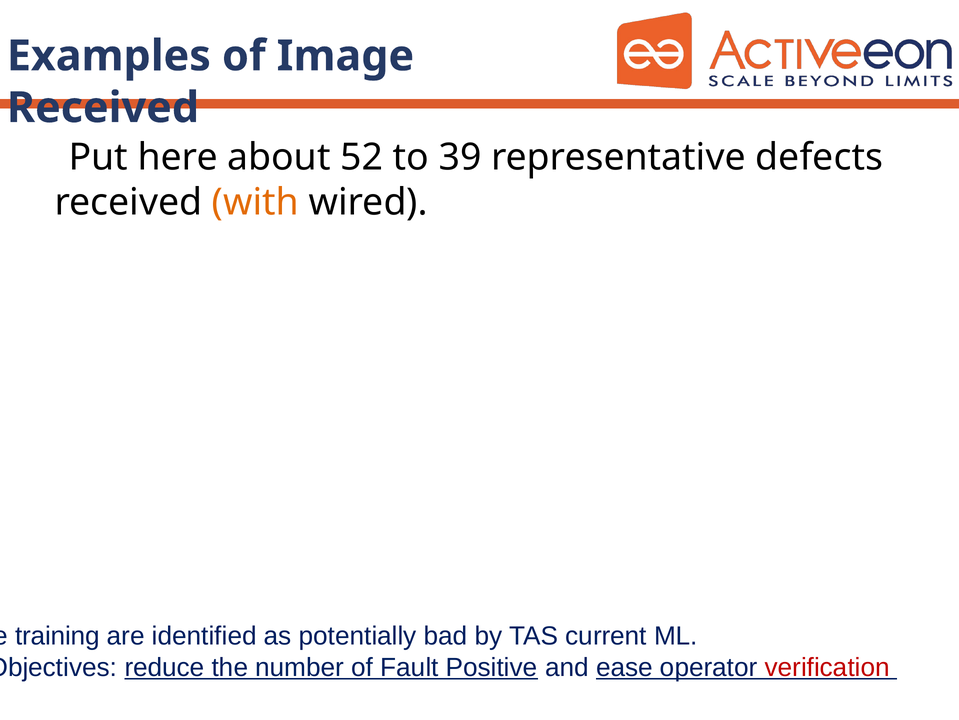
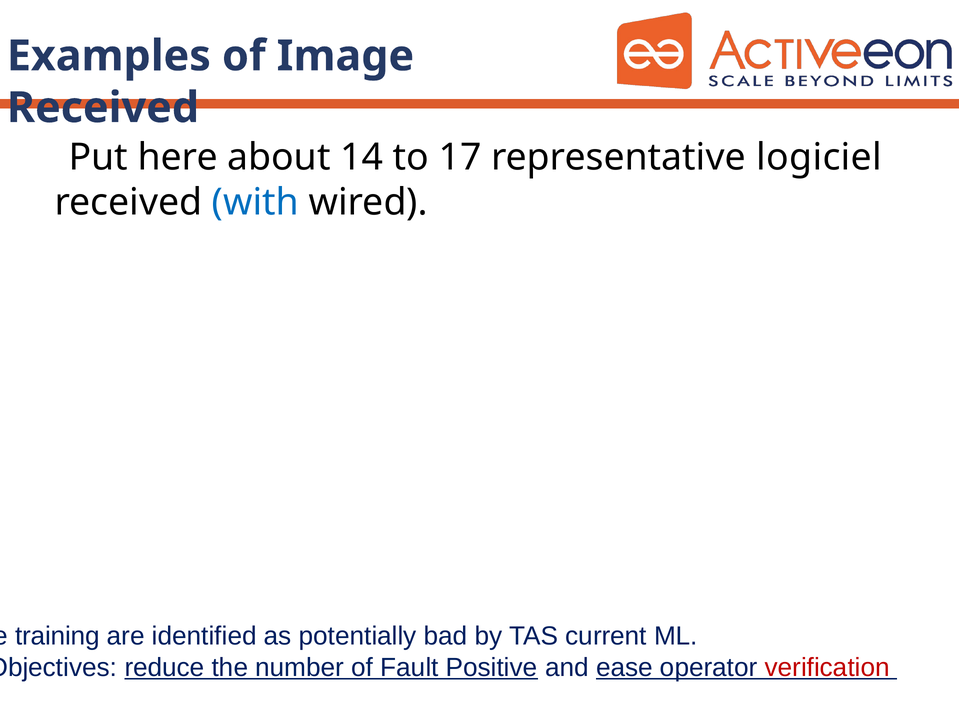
52: 52 -> 14
39: 39 -> 17
defects: defects -> logiciel
with colour: orange -> blue
